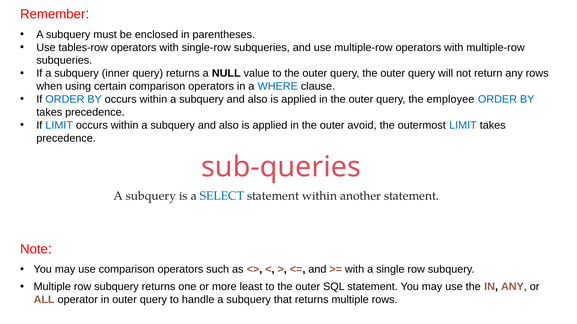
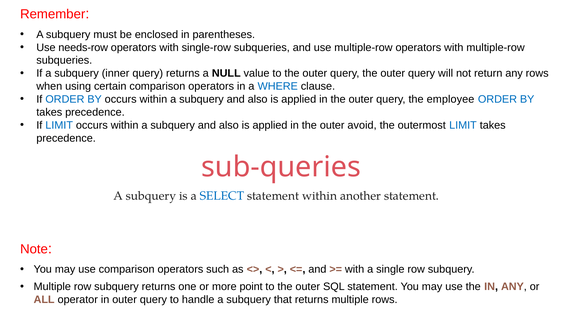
tables-row: tables-row -> needs-row
least: least -> point
